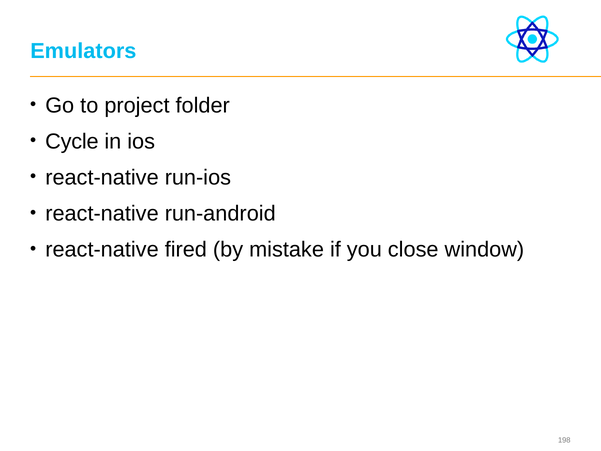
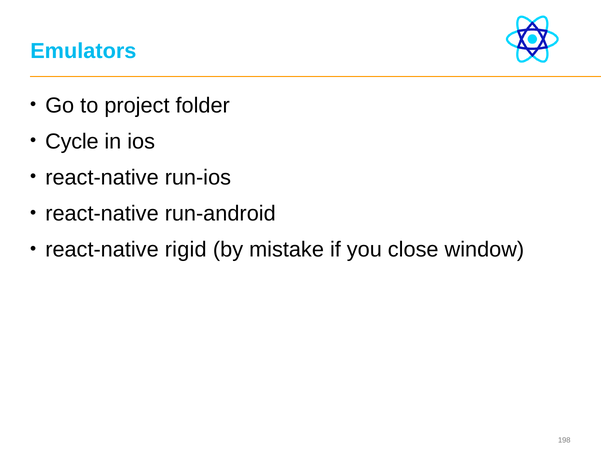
fired: fired -> rigid
